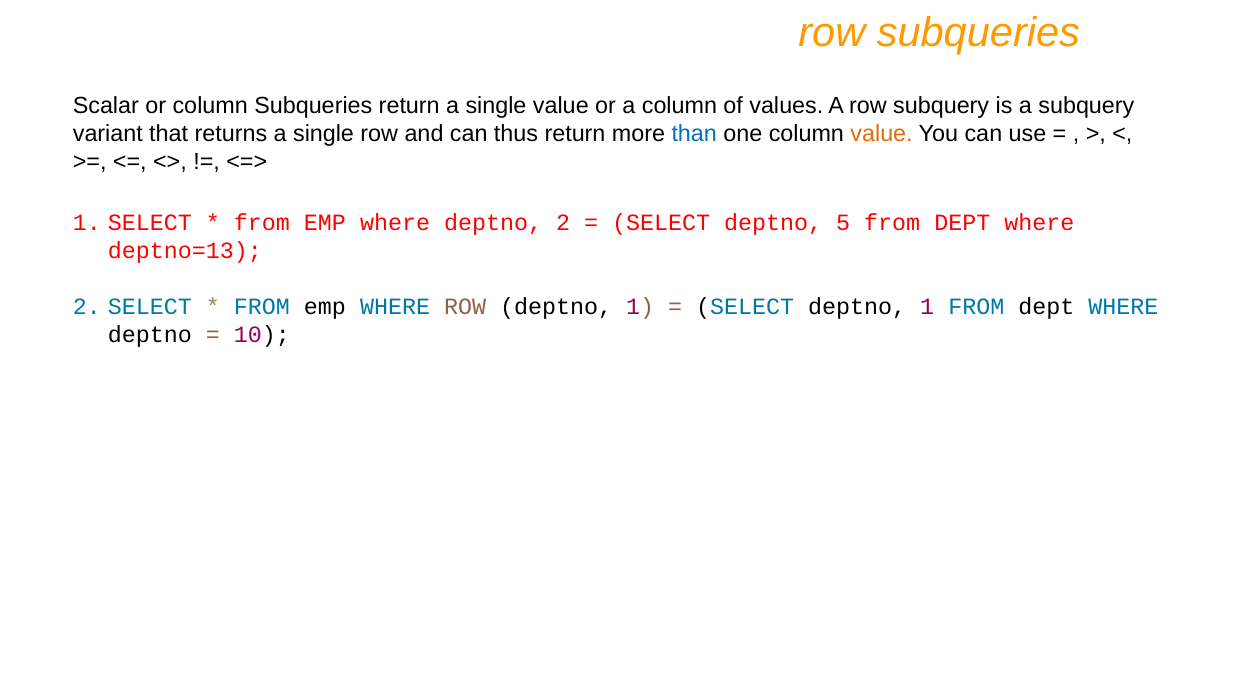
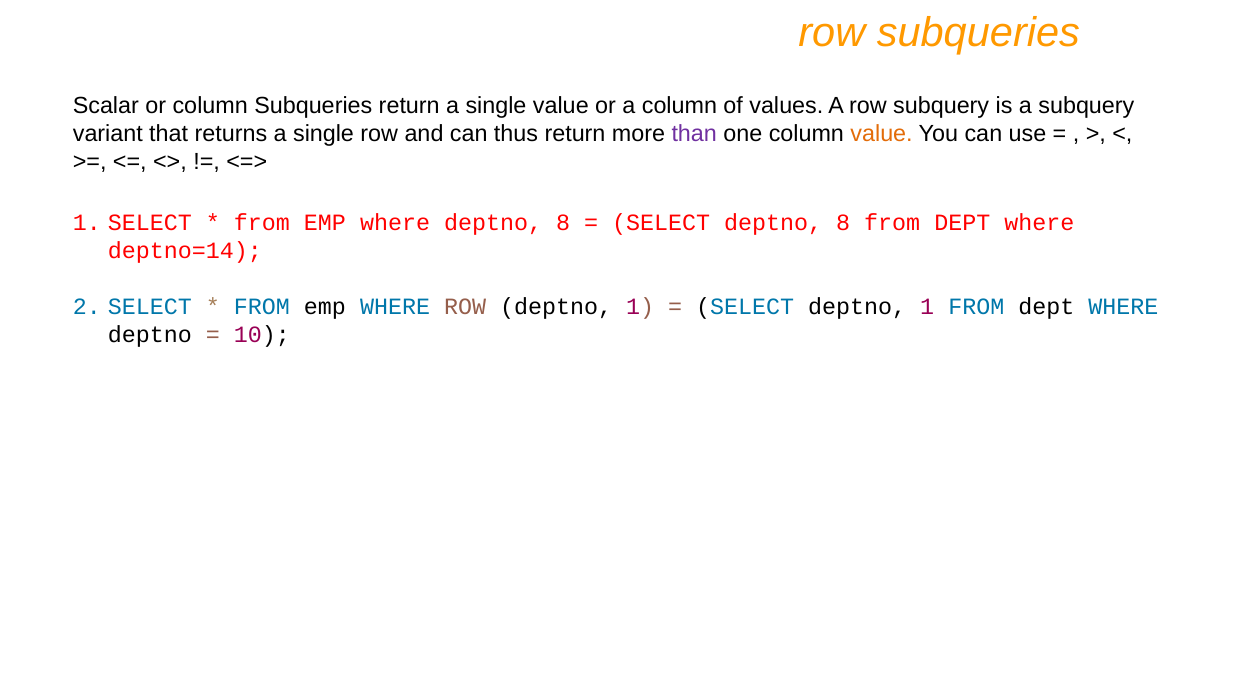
than colour: blue -> purple
where deptno 2: 2 -> 8
SELECT deptno 5: 5 -> 8
deptno=13: deptno=13 -> deptno=14
